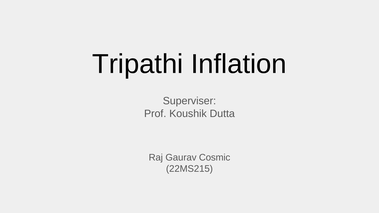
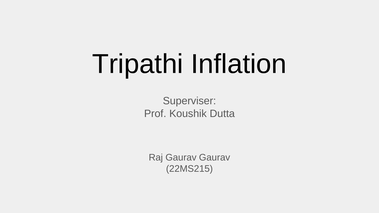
Gaurav Cosmic: Cosmic -> Gaurav
